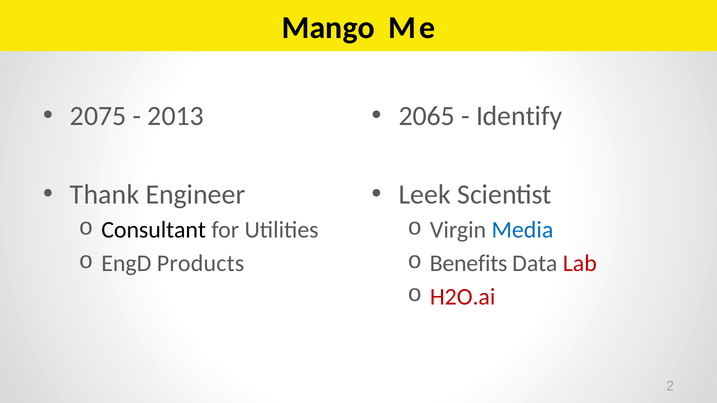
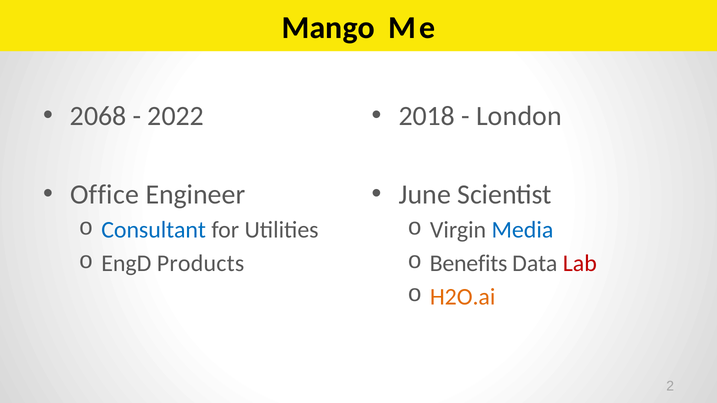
2075: 2075 -> 2068
2013: 2013 -> 2022
2065: 2065 -> 2018
Identify: Identify -> London
Thank: Thank -> Office
Leek: Leek -> June
Consultant colour: black -> blue
H2O.ai colour: red -> orange
